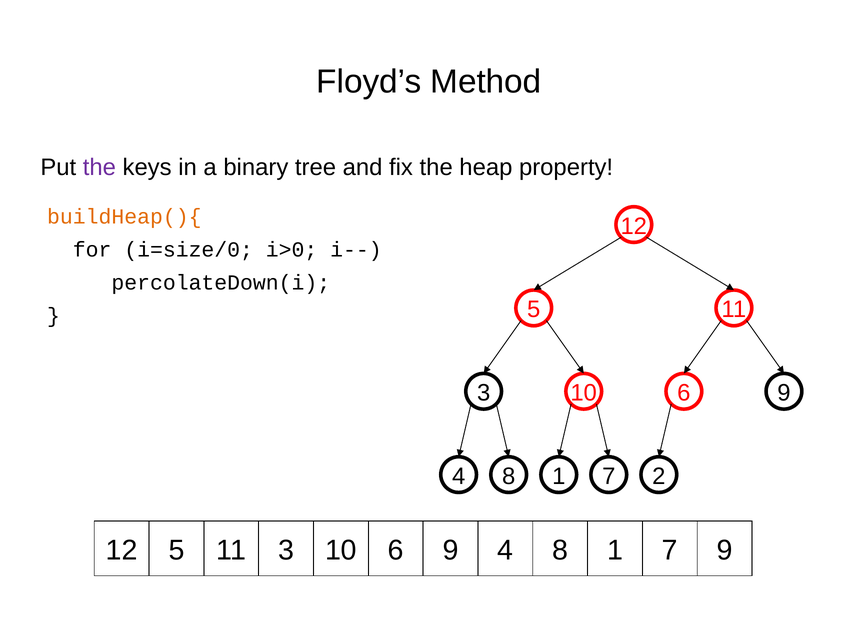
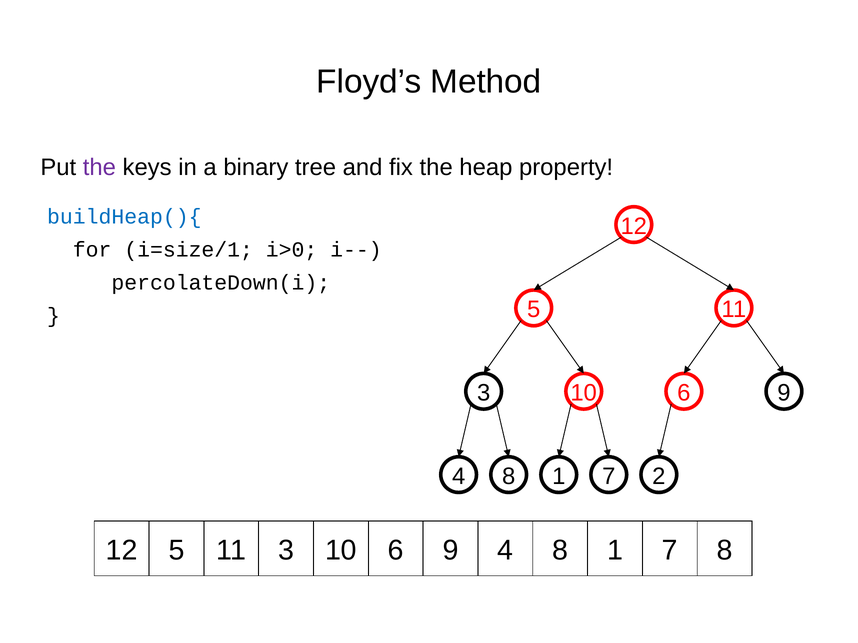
buildHeap(){ colour: orange -> blue
i=size/0: i=size/0 -> i=size/1
7 9: 9 -> 8
